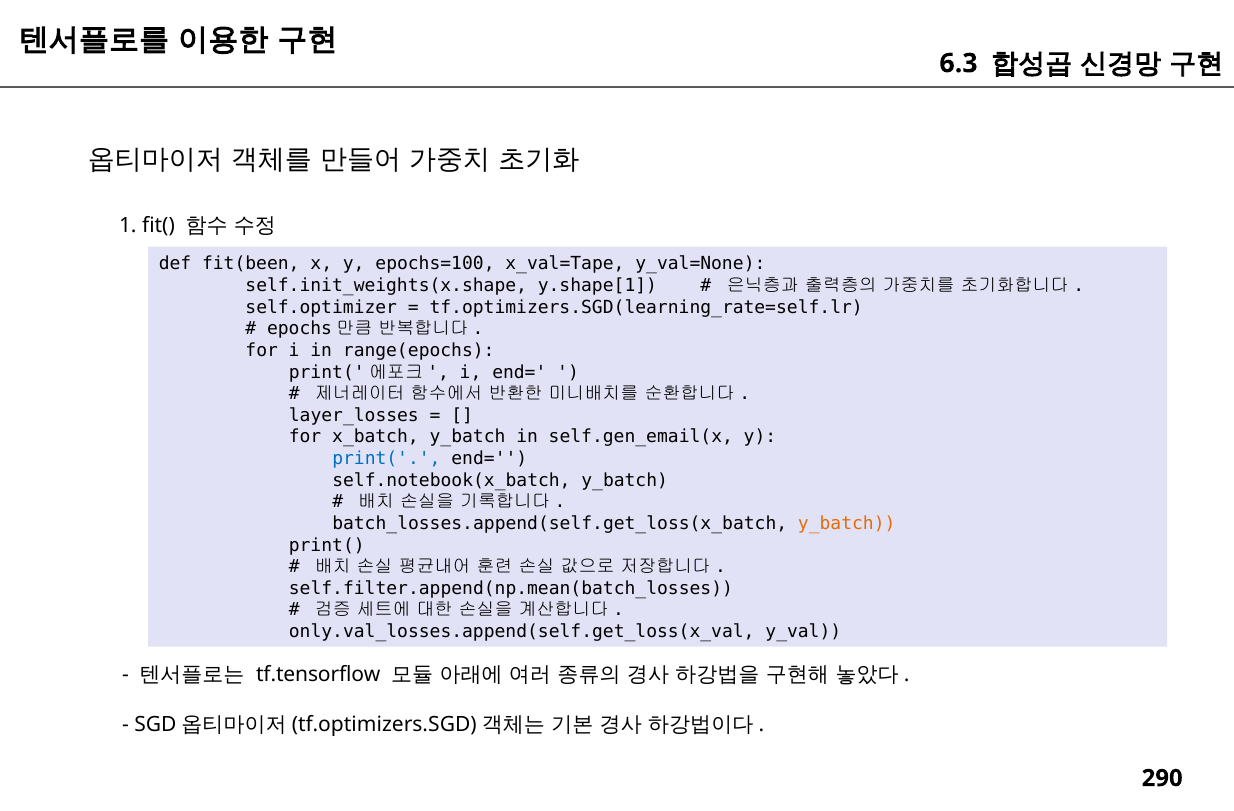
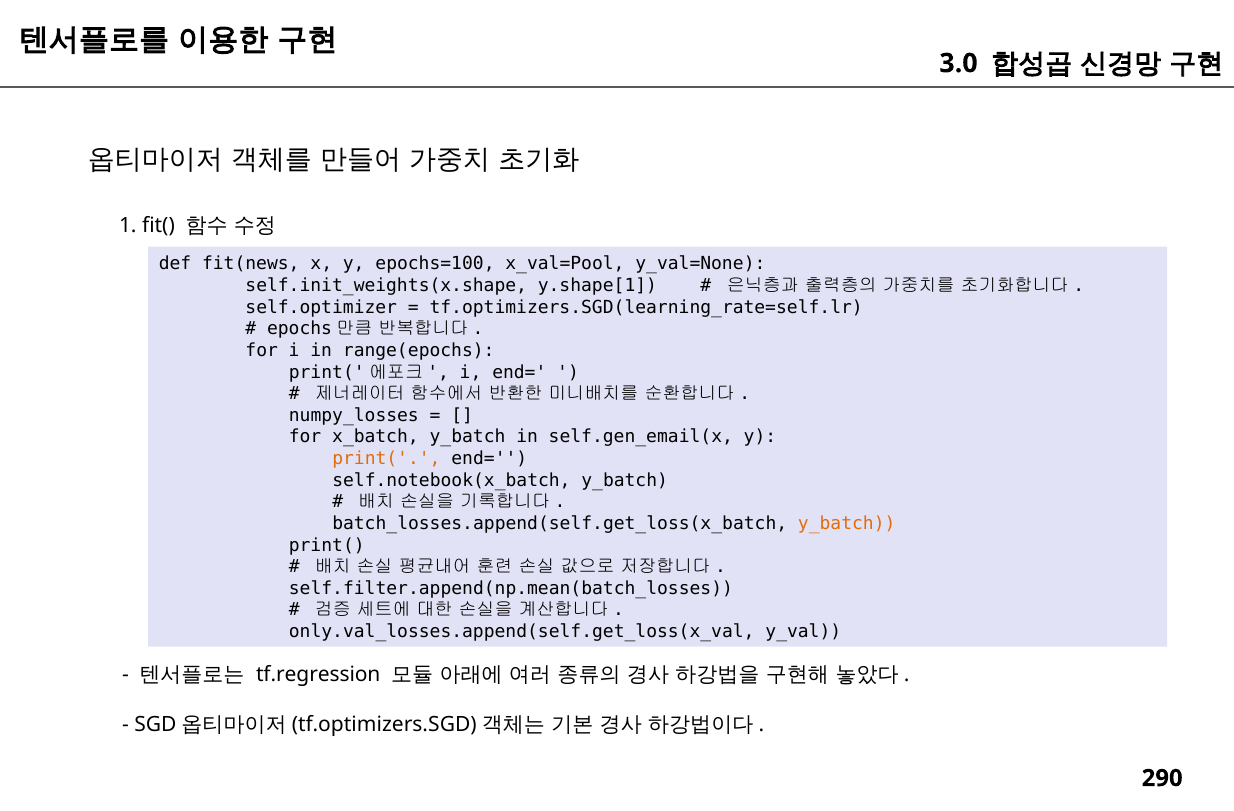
6.3: 6.3 -> 3.0
fit(been: fit(been -> fit(news
x_val=Tape: x_val=Tape -> x_val=Pool
layer_losses: layer_losses -> numpy_losses
print( at (386, 458) colour: blue -> orange
tf.tensorflow: tf.tensorflow -> tf.regression
